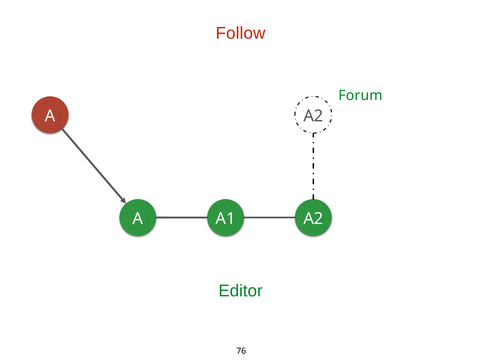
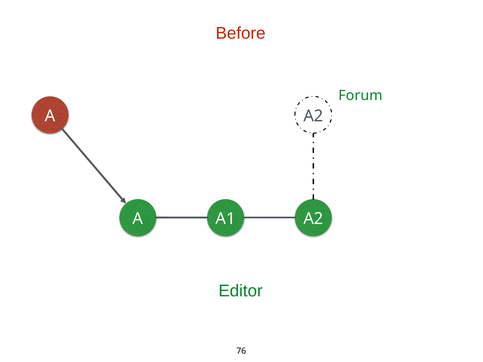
Follow: Follow -> Before
